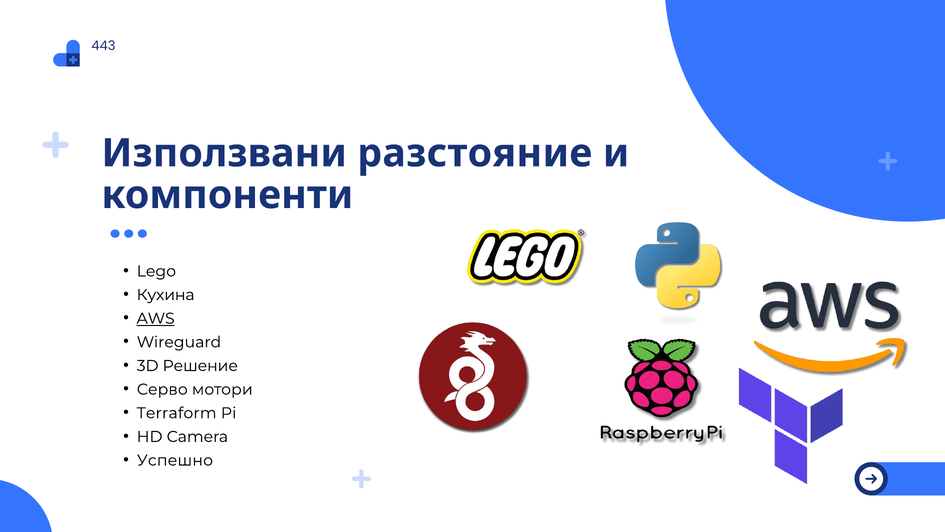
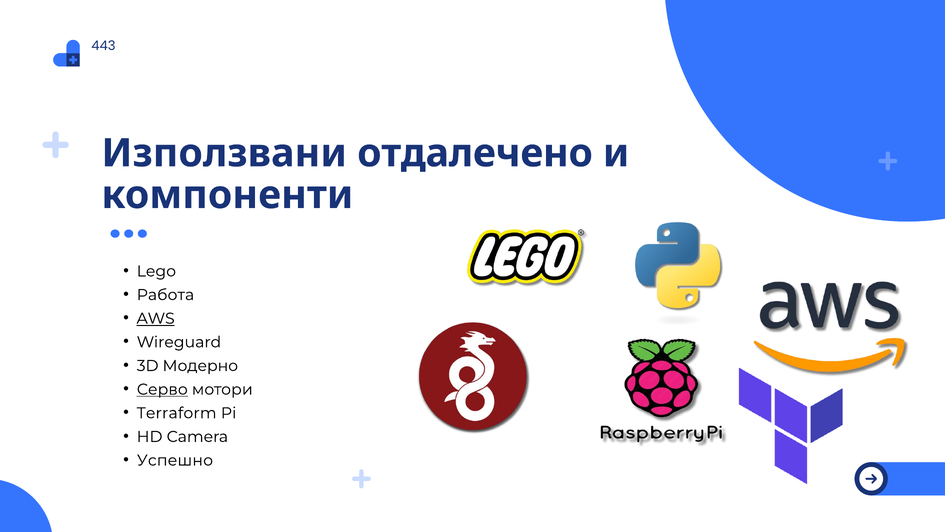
разстояние: разстояние -> отдалечено
Кухина: Кухина -> Работа
Решение: Решение -> Модерно
Серво underline: none -> present
